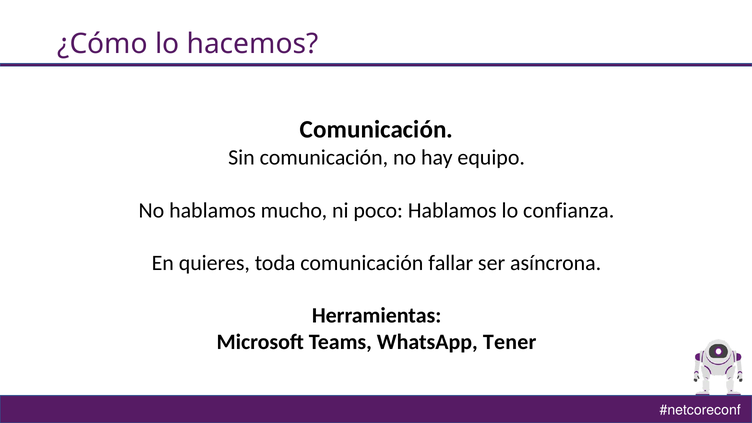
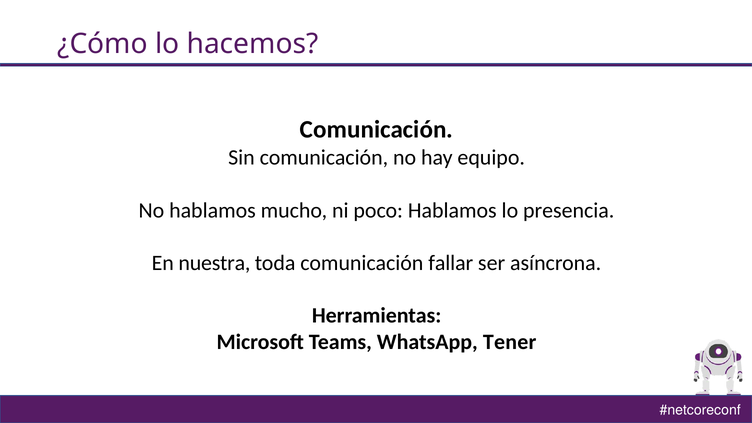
confianza: confianza -> presencia
quieres: quieres -> nuestra
